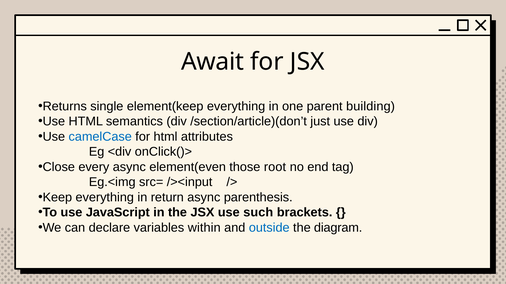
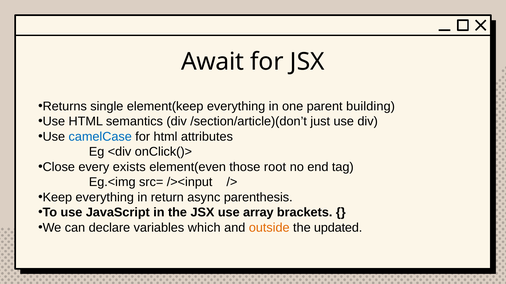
every async: async -> exists
such: such -> array
within: within -> which
outside colour: blue -> orange
diagram: diagram -> updated
